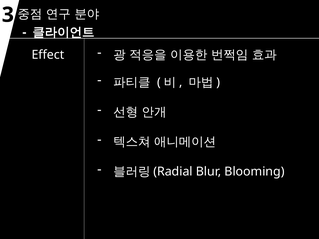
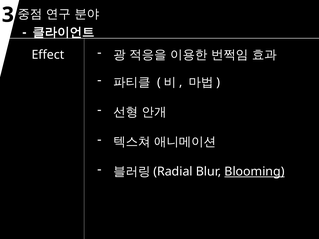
Blooming underline: none -> present
